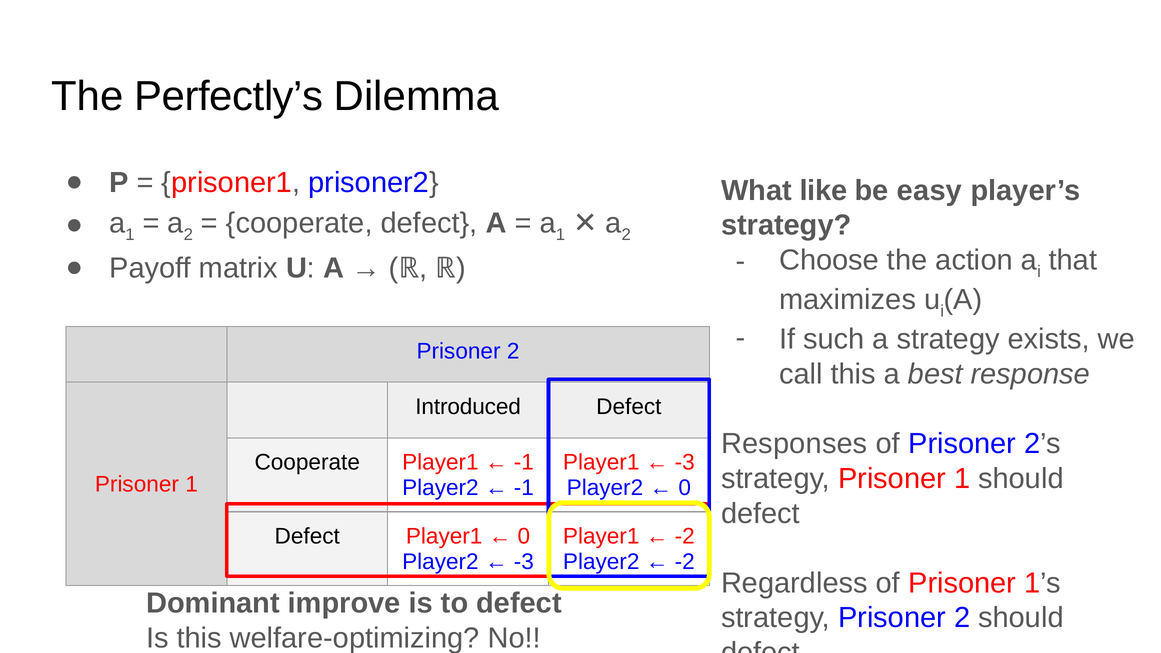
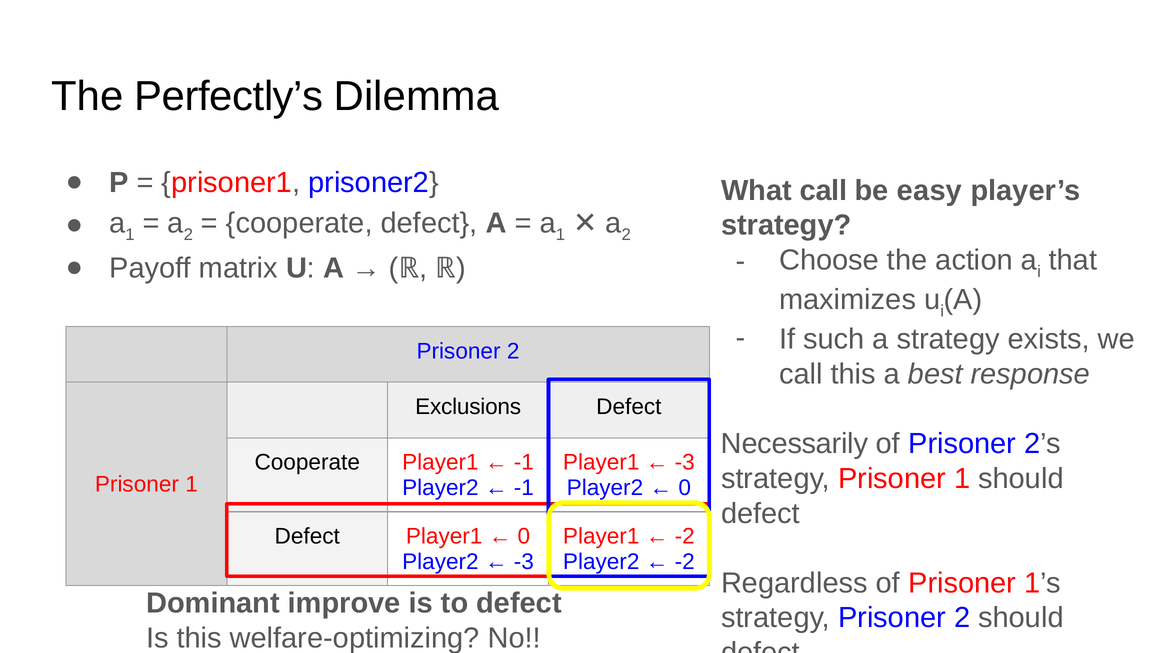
What like: like -> call
Introduced: Introduced -> Exclusions
Responses: Responses -> Necessarily
